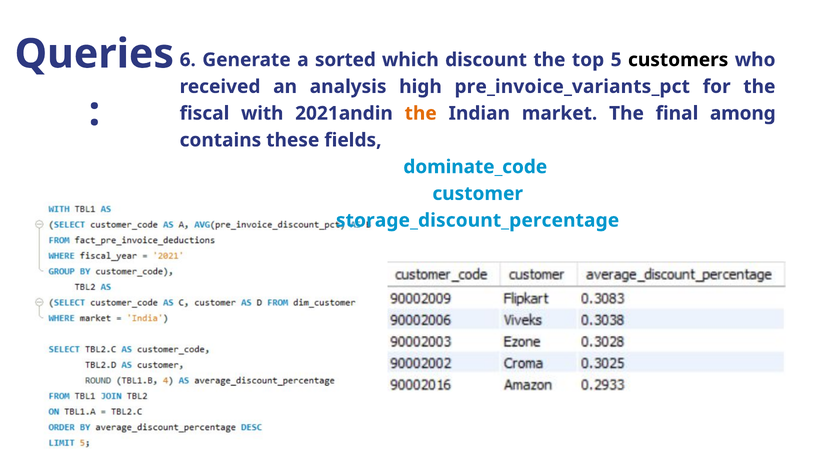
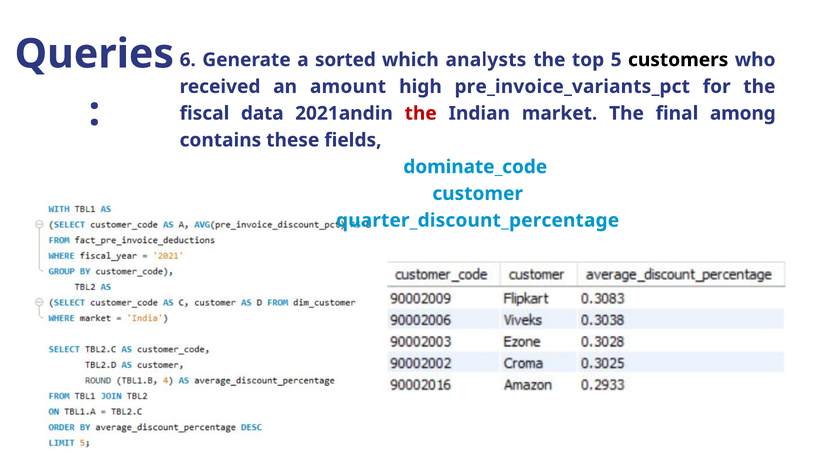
discount: discount -> analysts
analysis: analysis -> amount
with: with -> data
the at (421, 113) colour: orange -> red
storage_discount_percentage: storage_discount_percentage -> quarter_discount_percentage
